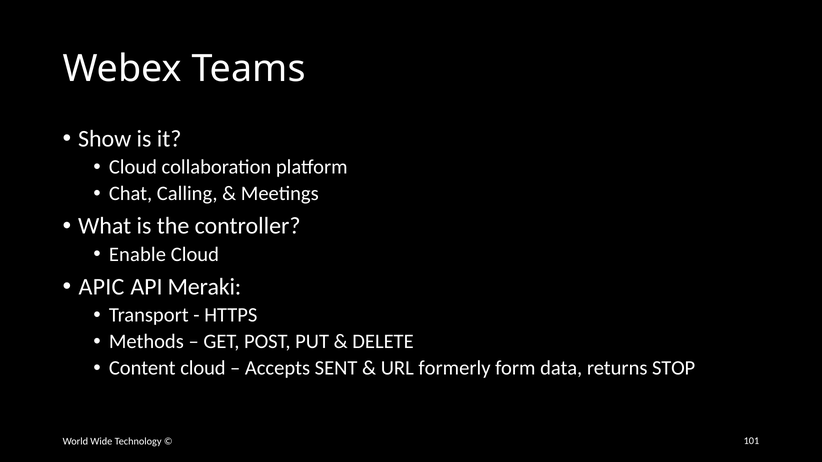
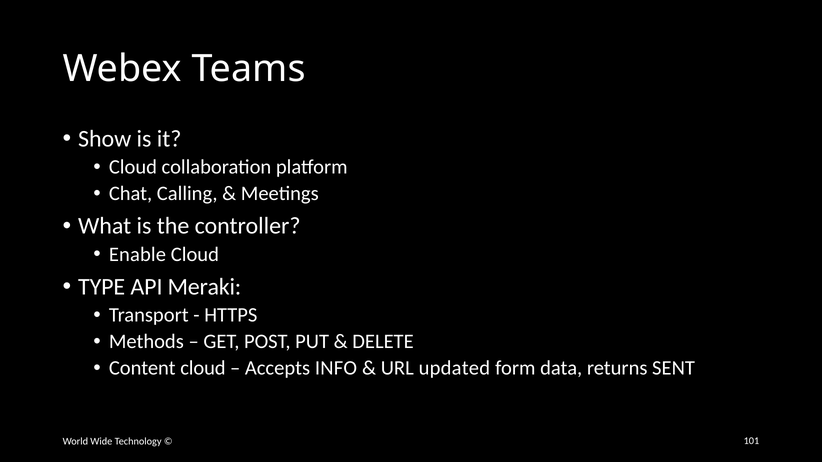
APIC: APIC -> TYPE
SENT: SENT -> INFO
formerly: formerly -> updated
STOP: STOP -> SENT
